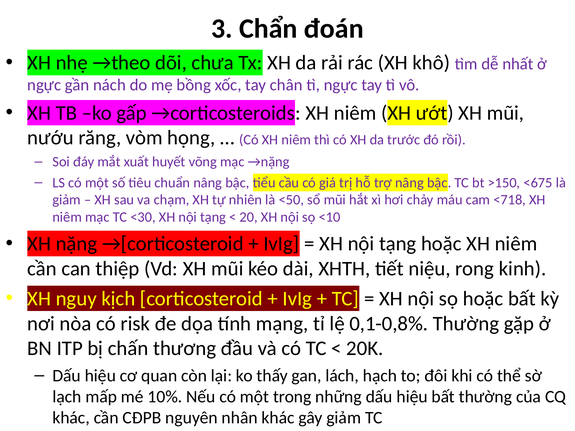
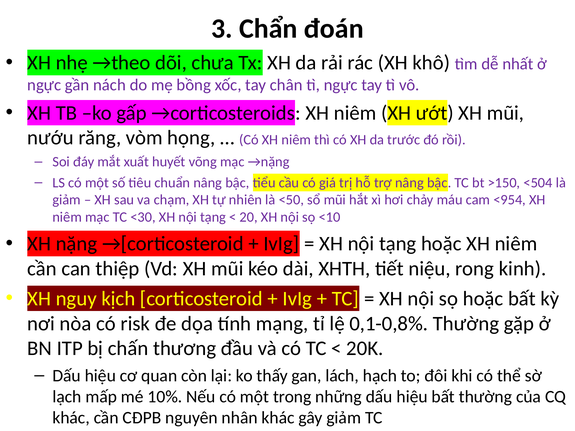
<675: <675 -> <504
<718: <718 -> <954
